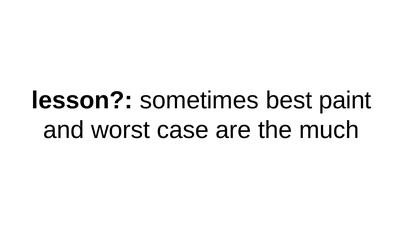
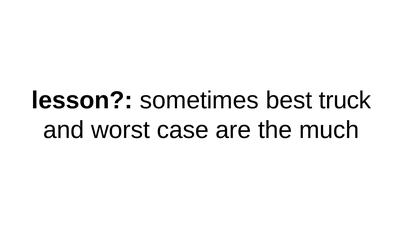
paint: paint -> truck
